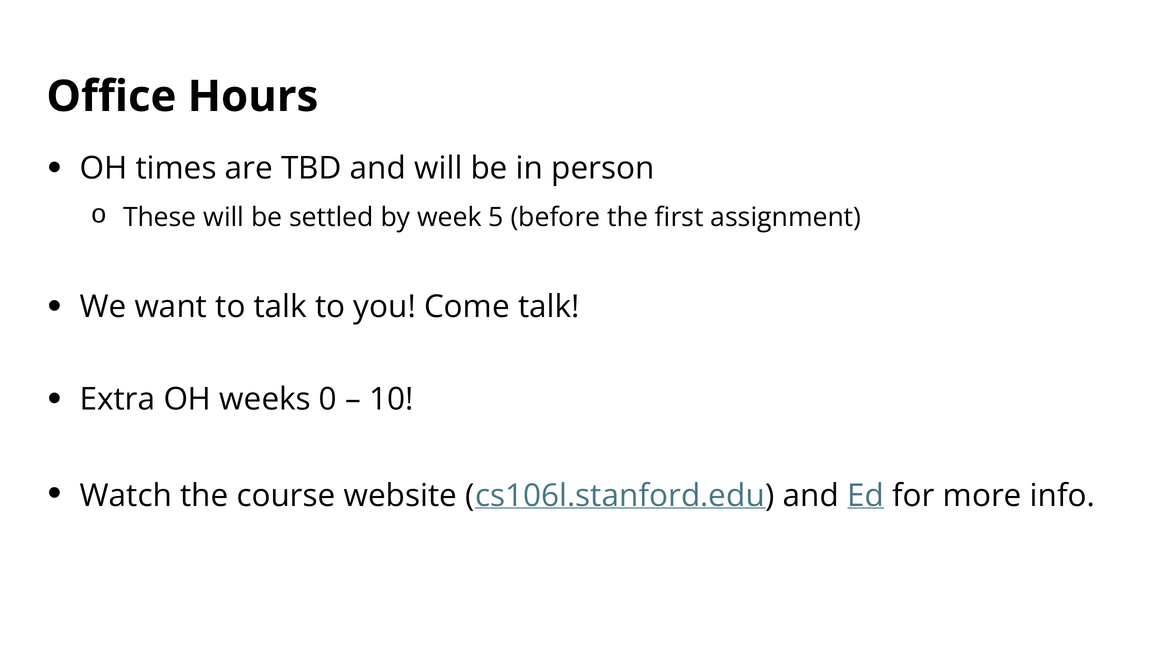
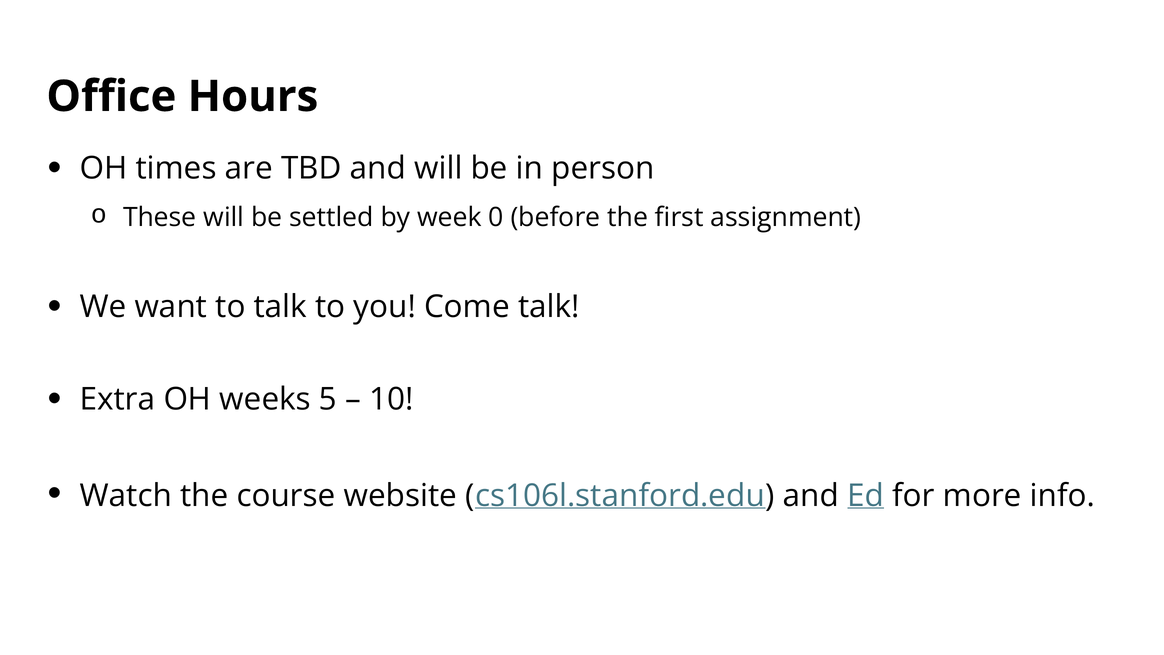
5: 5 -> 0
0: 0 -> 5
